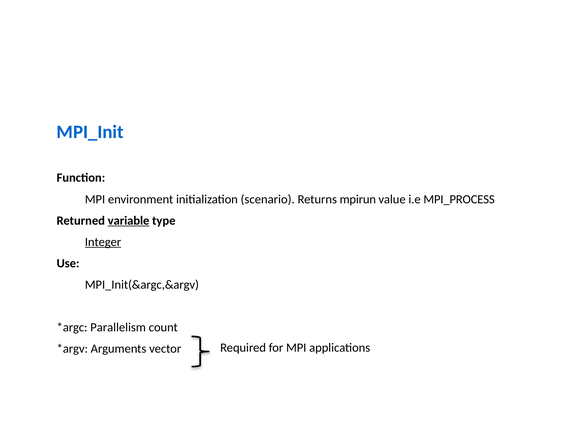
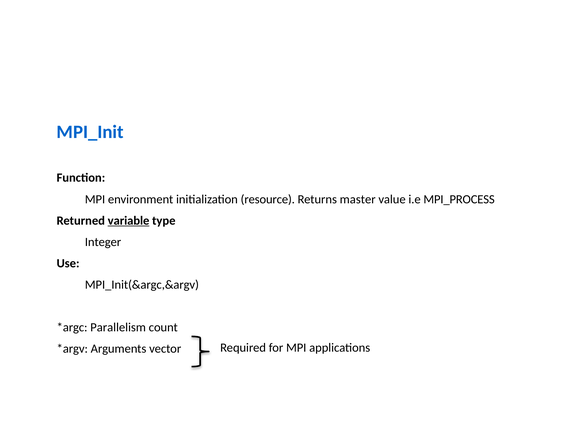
scenario: scenario -> resource
mpirun: mpirun -> master
Integer underline: present -> none
